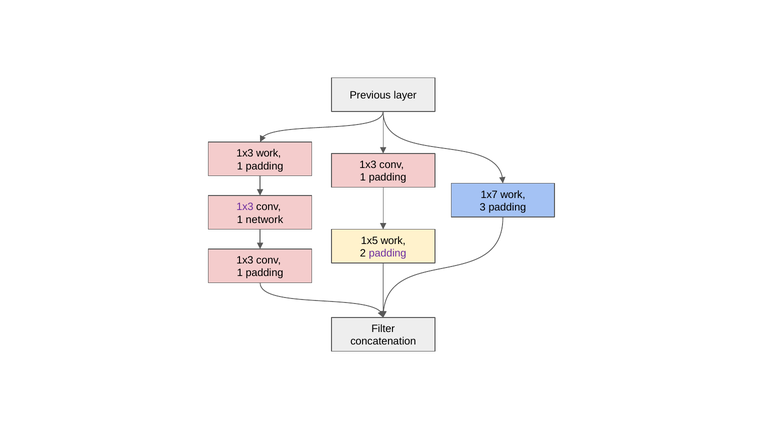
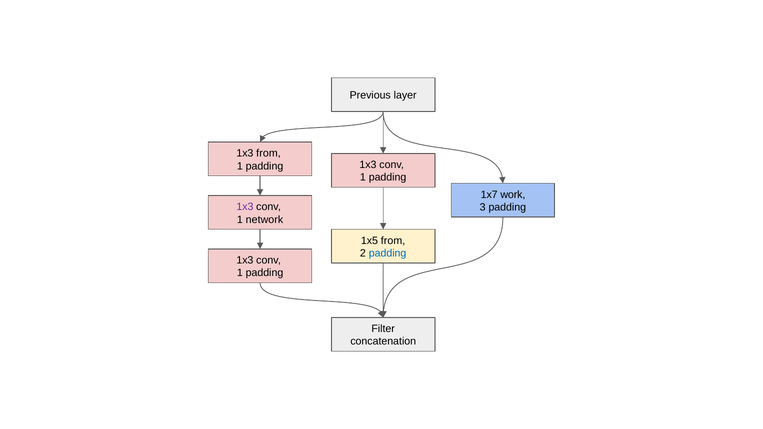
1x3 work: work -> from
1x5 work: work -> from
padding at (388, 253) colour: purple -> blue
